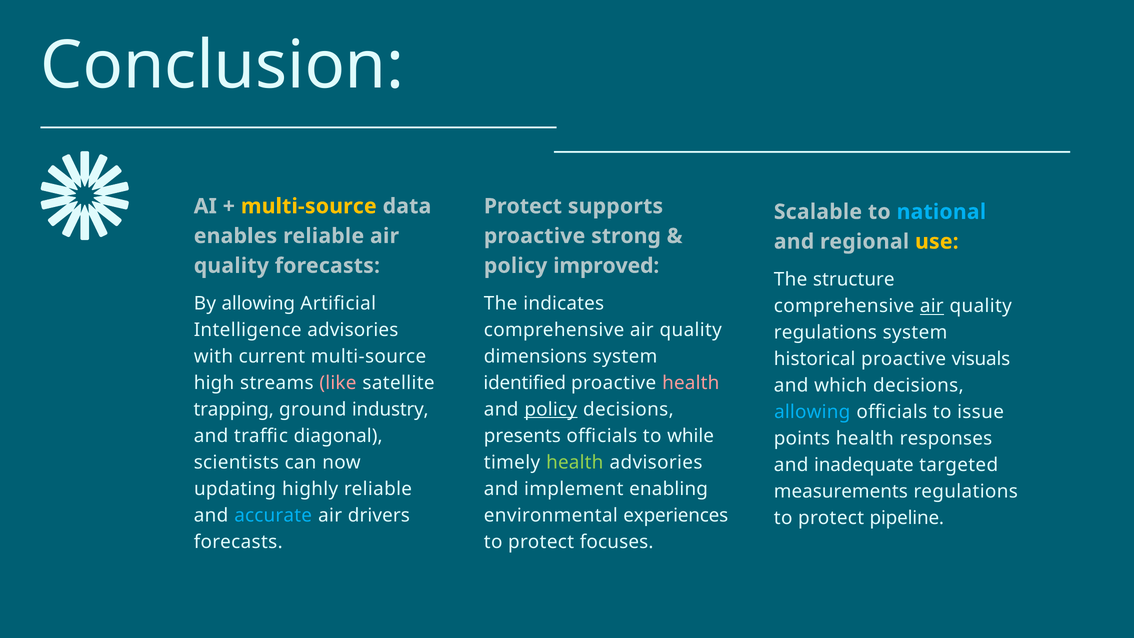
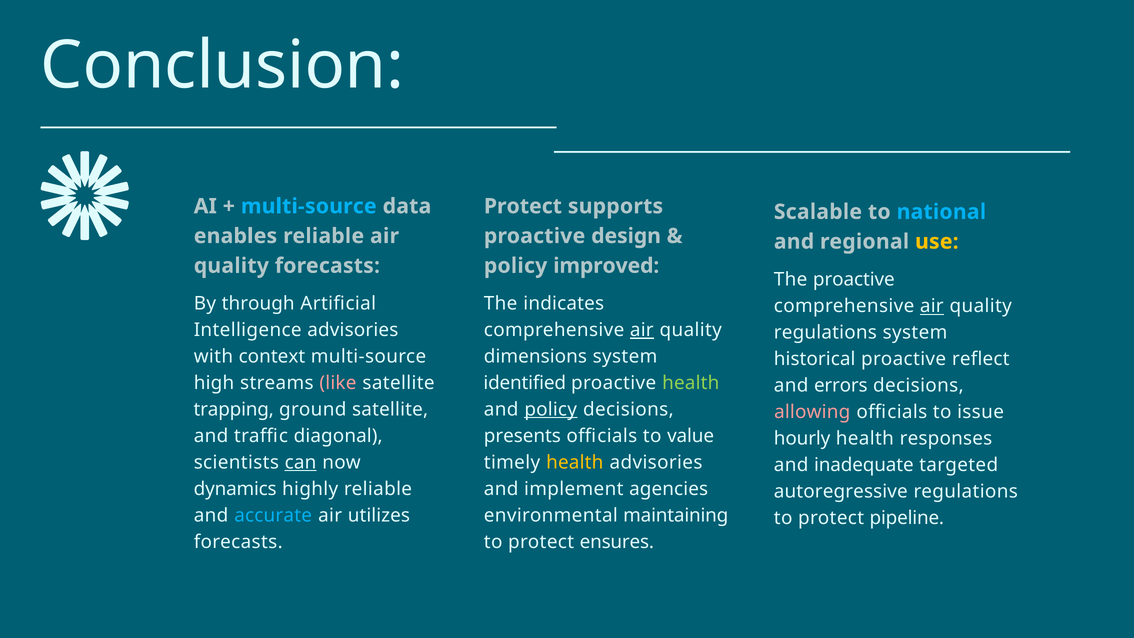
multi-source at (309, 206) colour: yellow -> light blue
strong: strong -> design
The structure: structure -> proactive
By allowing: allowing -> through
air at (642, 330) underline: none -> present
current: current -> context
visuals: visuals -> reflect
health at (691, 383) colour: pink -> light green
which: which -> errors
ground industry: industry -> satellite
allowing at (812, 412) colour: light blue -> pink
while: while -> value
points: points -> hourly
can underline: none -> present
health at (575, 462) colour: light green -> yellow
updating: updating -> dynamics
enabling: enabling -> agencies
measurements: measurements -> autoregressive
drivers: drivers -> utilizes
experiences: experiences -> maintaining
focuses: focuses -> ensures
